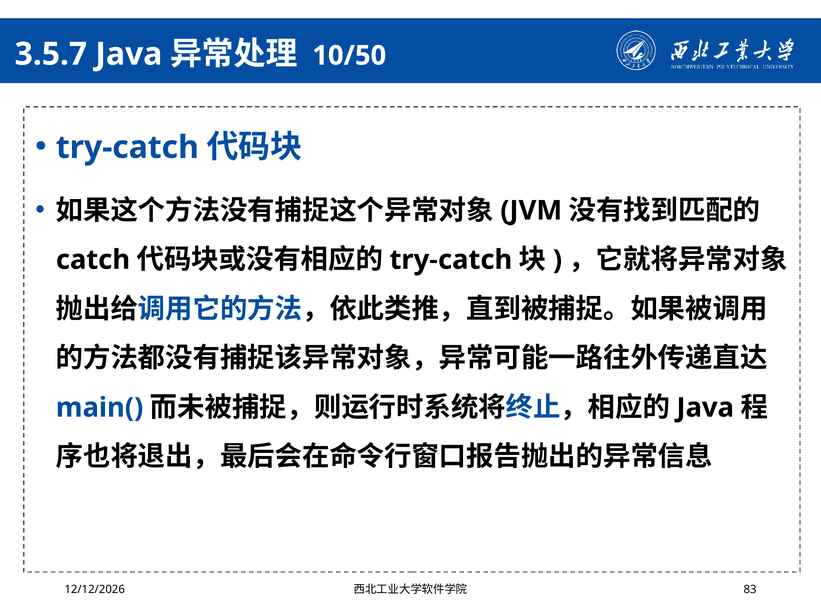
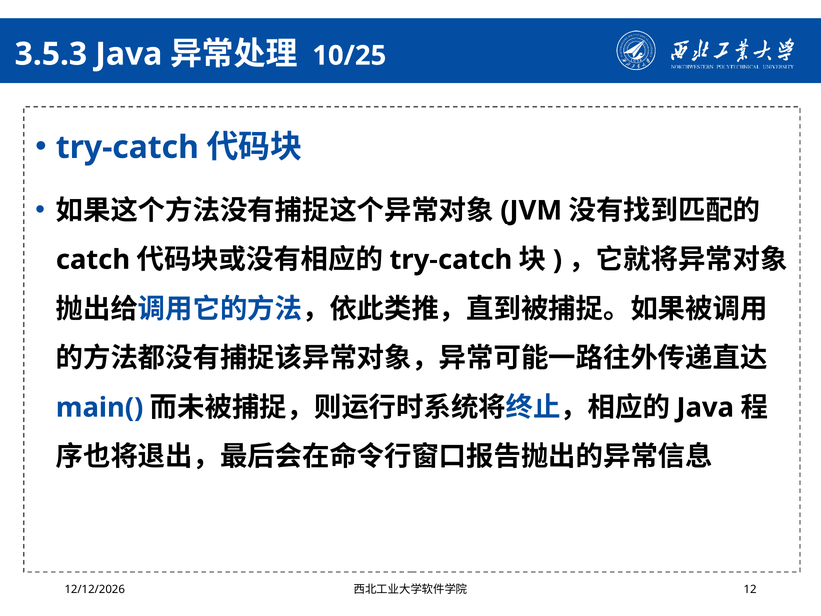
3.5.7: 3.5.7 -> 3.5.3
10/50: 10/50 -> 10/25
83: 83 -> 12
